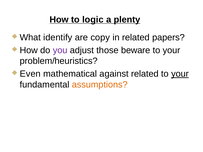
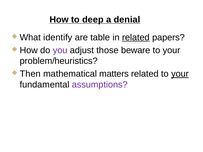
logic: logic -> deep
plenty: plenty -> denial
copy: copy -> table
related at (136, 37) underline: none -> present
Even: Even -> Then
against: against -> matters
assumptions colour: orange -> purple
